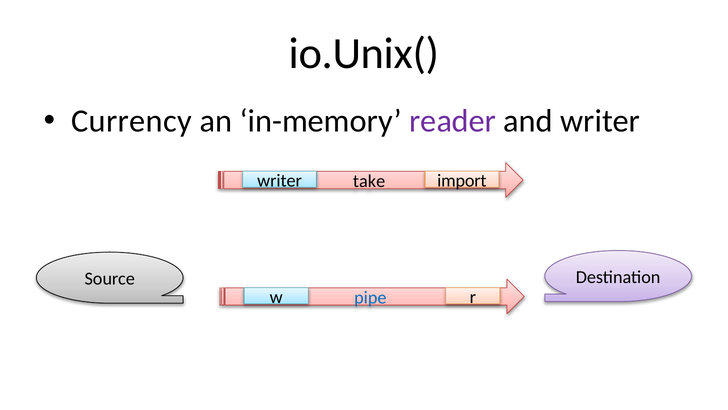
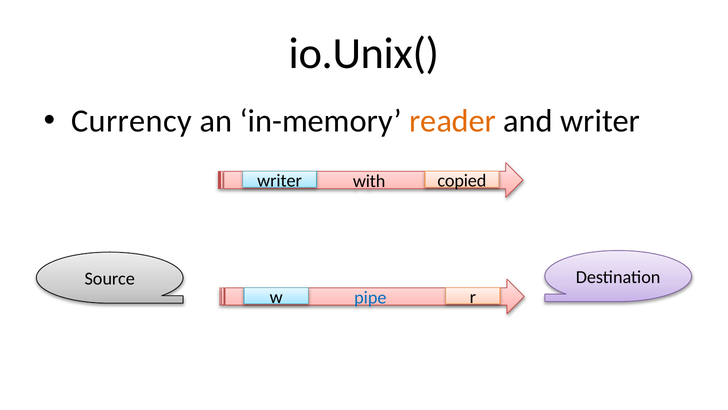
reader colour: purple -> orange
import: import -> copied
take: take -> with
